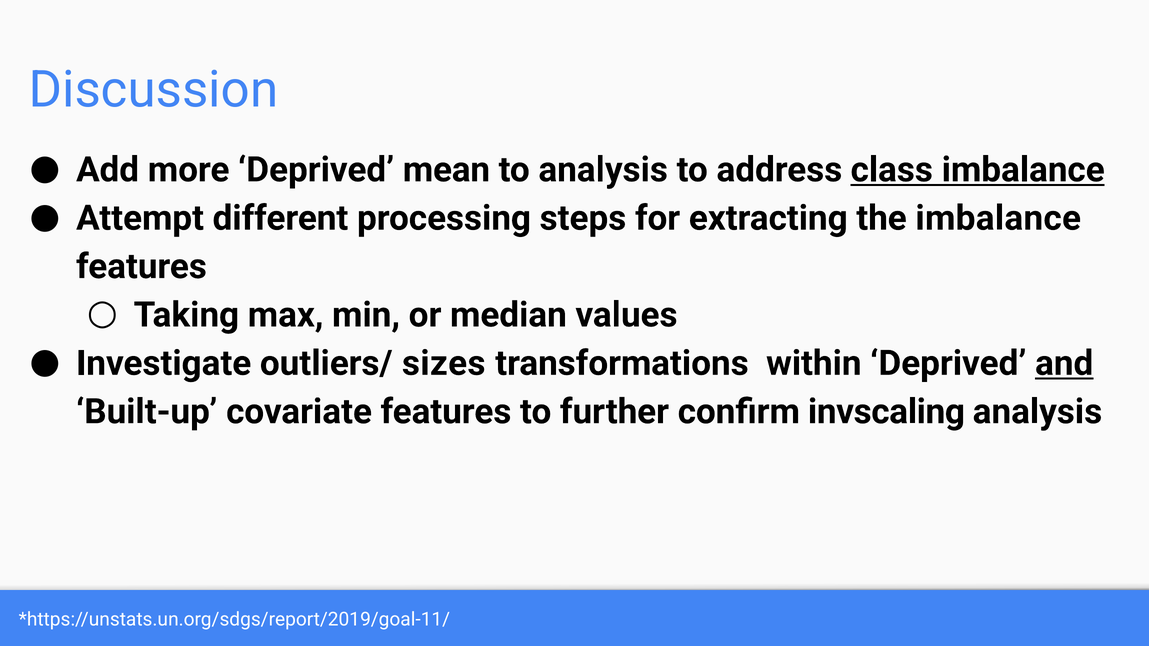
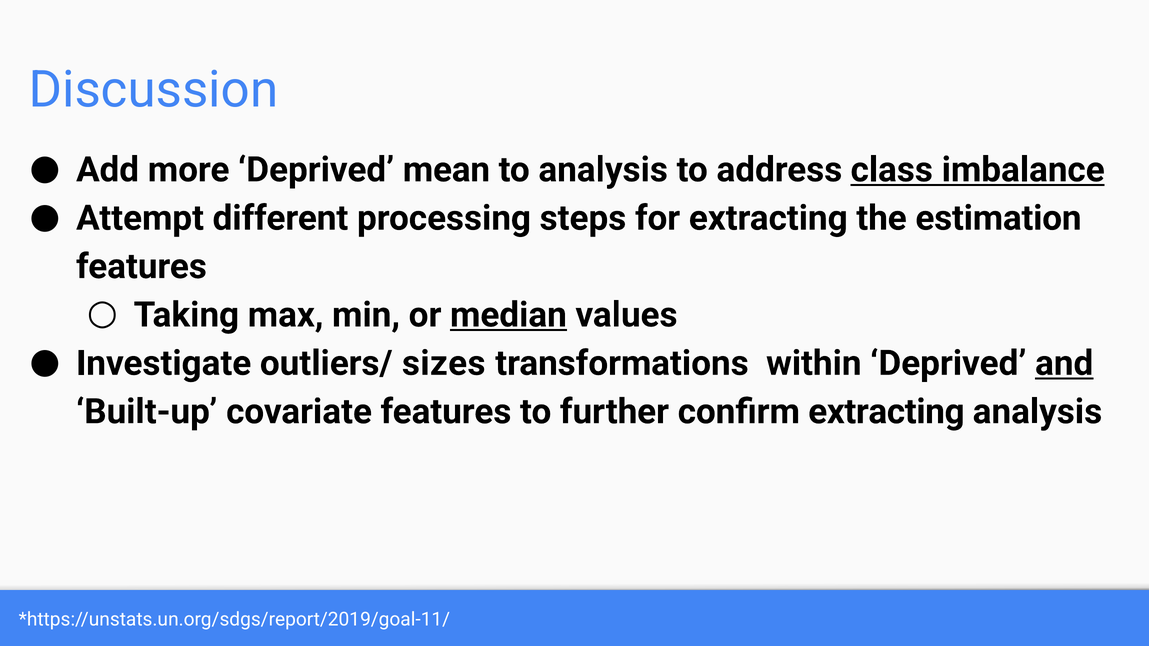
the imbalance: imbalance -> estimation
median underline: none -> present
confirm invscaling: invscaling -> extracting
